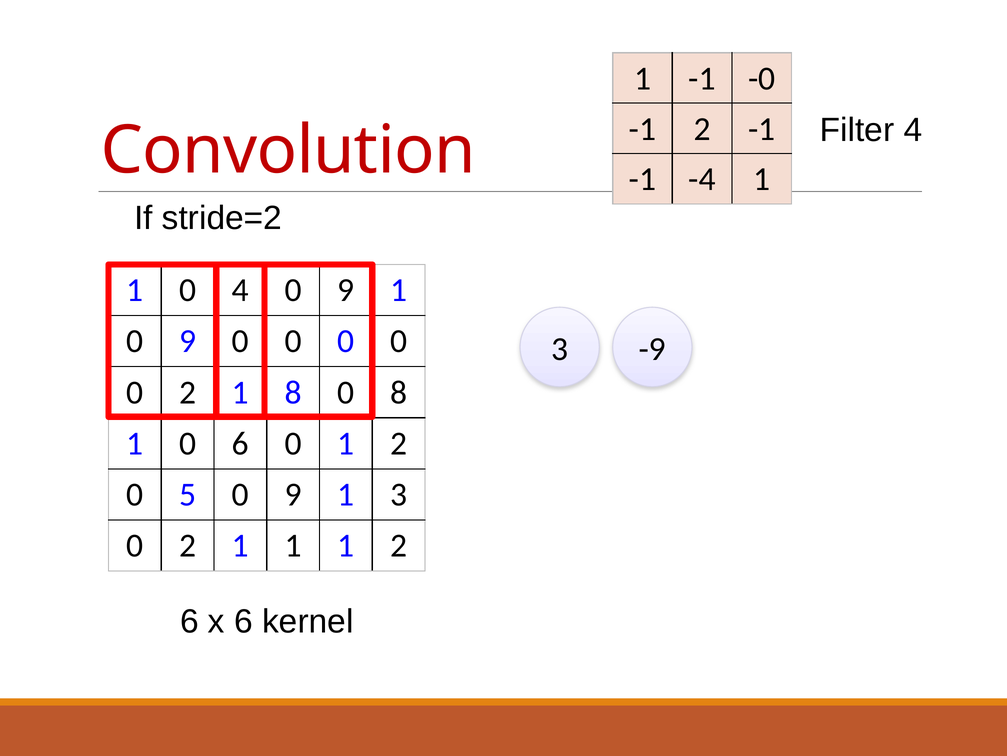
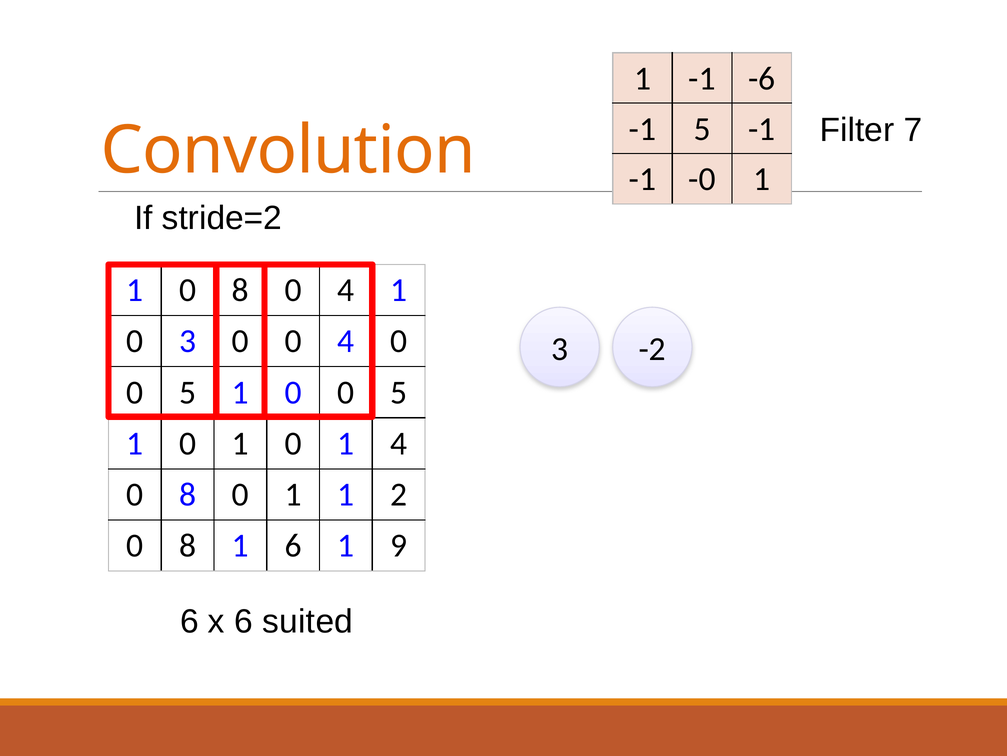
-0: -0 -> -6
Filter 4: 4 -> 7
-1 2: 2 -> 5
Convolution colour: red -> orange
-4: -4 -> -0
1 0 4: 4 -> 8
9 at (346, 290): 9 -> 4
9 at (188, 341): 9 -> 3
0 at (346, 341): 0 -> 4
-9: -9 -> -2
2 at (188, 392): 2 -> 5
8 at (293, 392): 8 -> 0
8 at (399, 392): 8 -> 5
6 at (240, 443): 6 -> 1
0 1 2: 2 -> 4
5 at (188, 494): 5 -> 8
9 at (293, 494): 9 -> 1
1 3: 3 -> 2
2 at (188, 545): 2 -> 8
1 at (293, 545): 1 -> 6
2 at (399, 545): 2 -> 9
kernel: kernel -> suited
